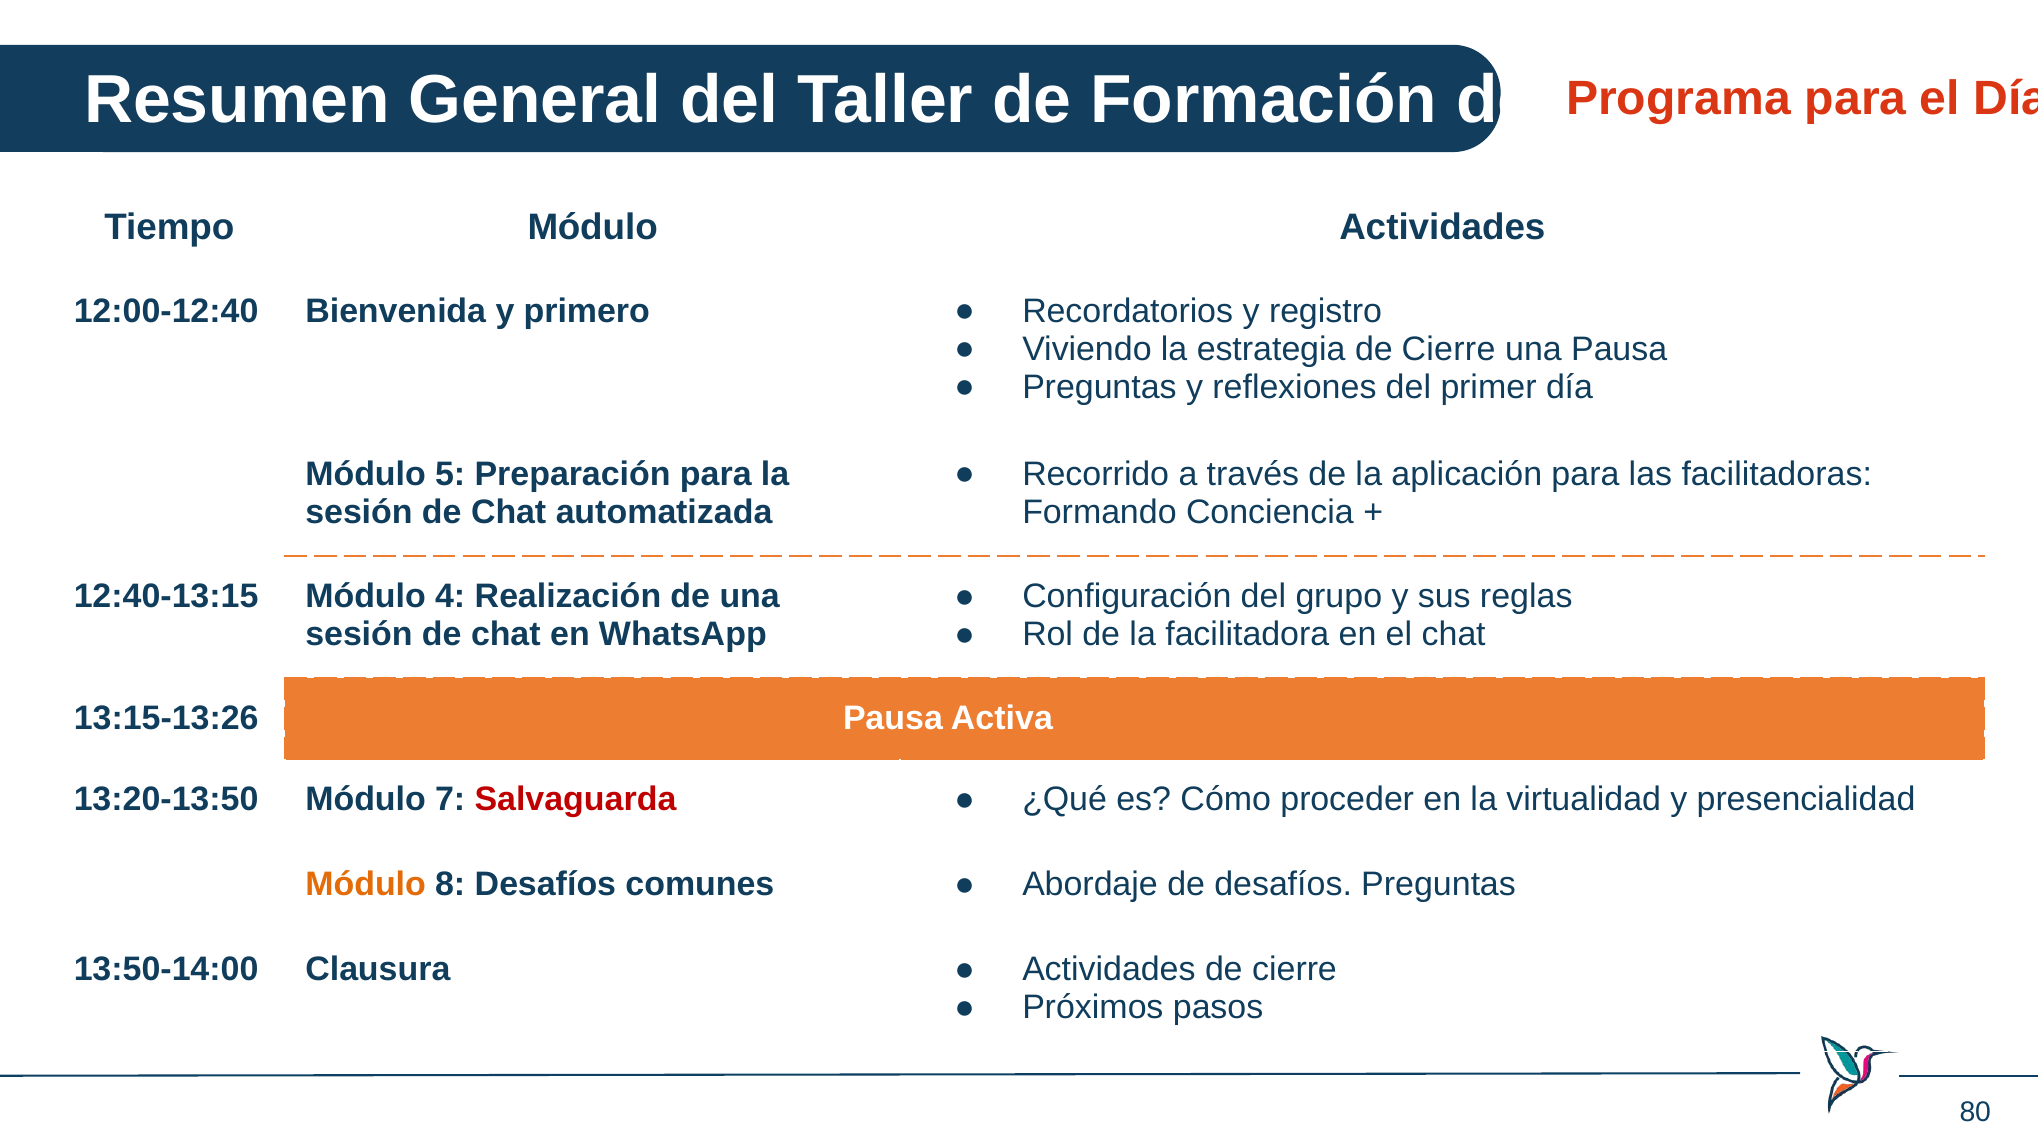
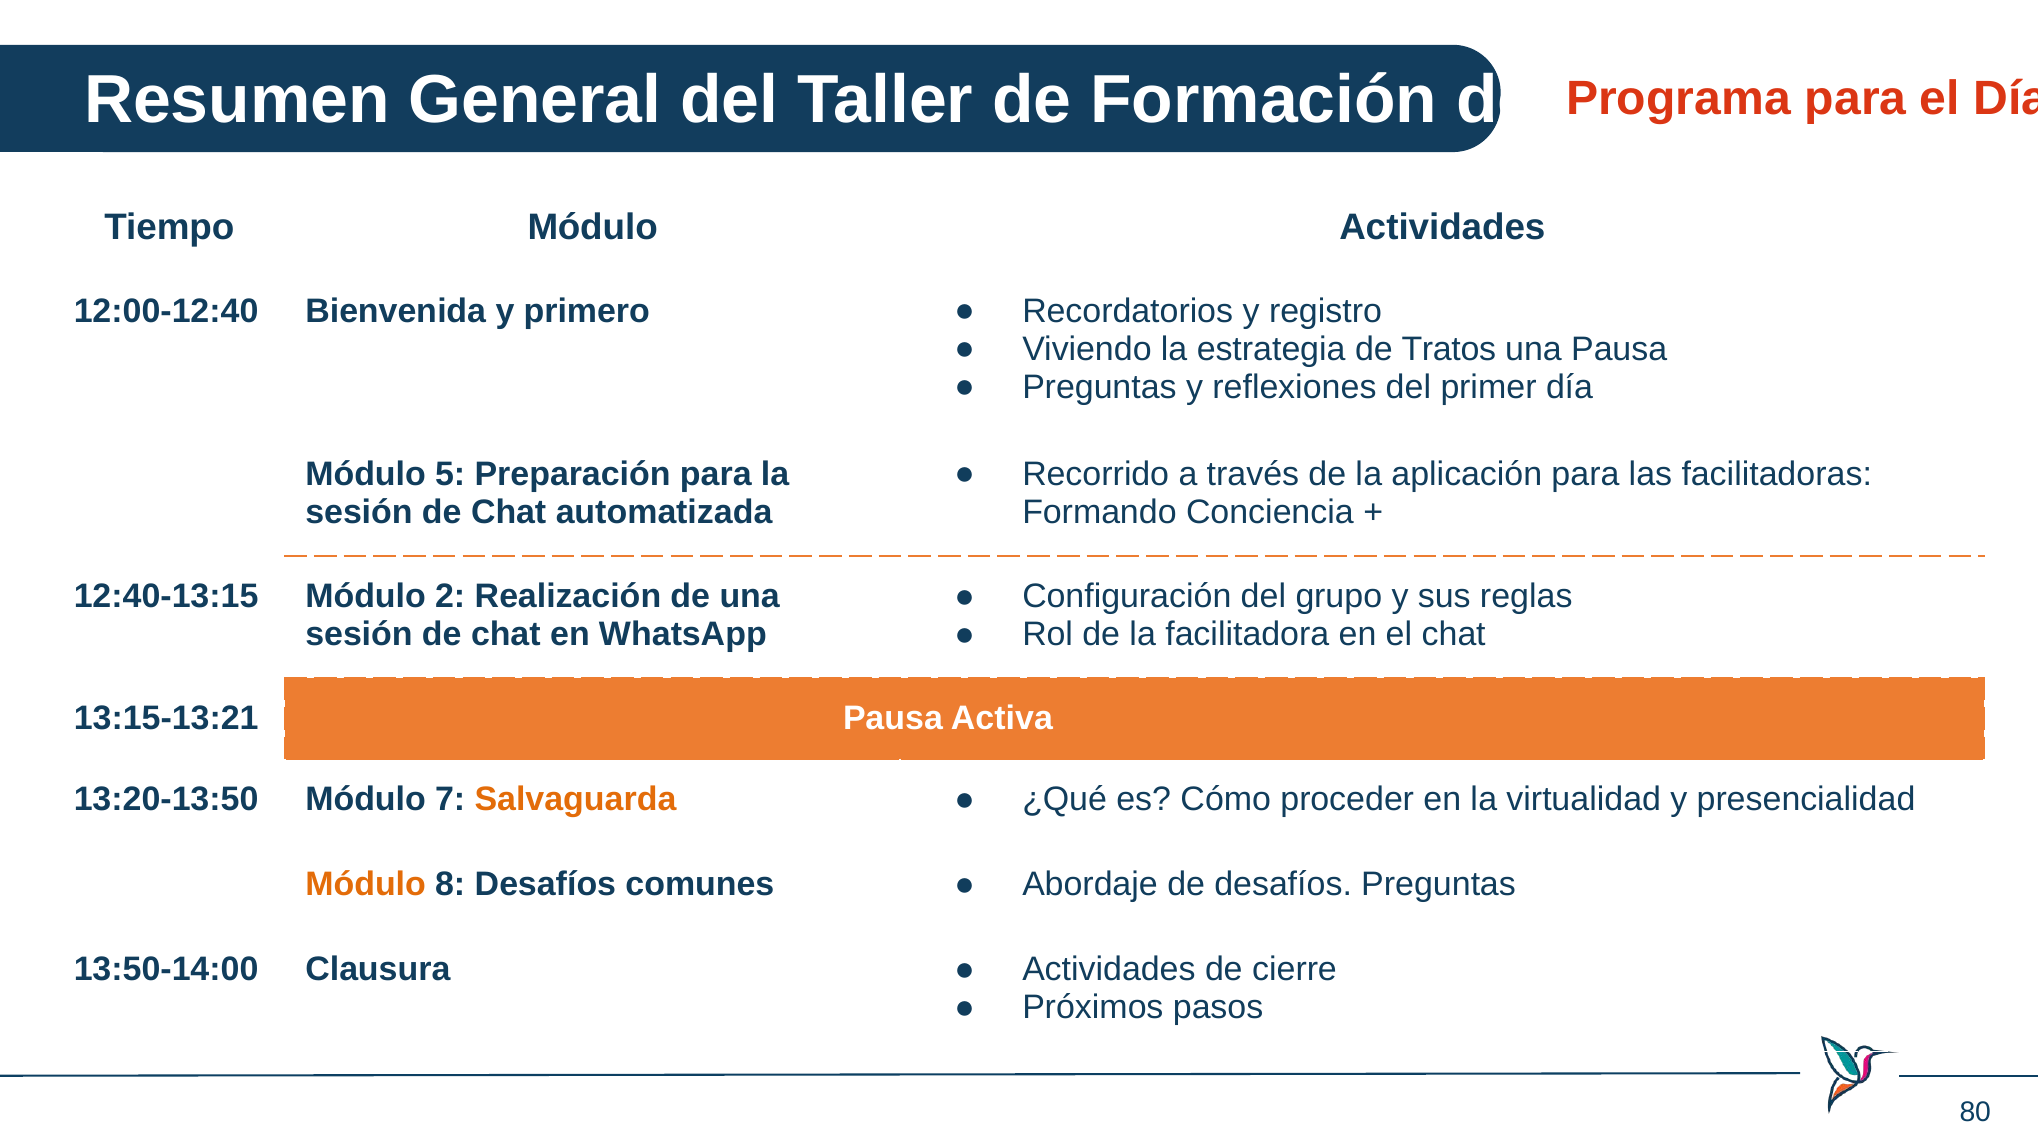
estrategia de Cierre: Cierre -> Tratos
Módulo 4: 4 -> 2
13:15-13:26: 13:15-13:26 -> 13:15-13:21
Salvaguarda colour: red -> orange
